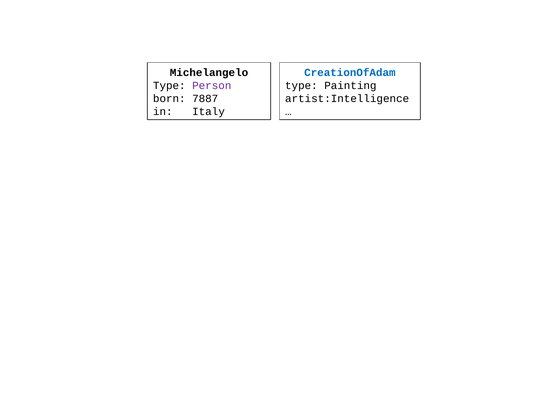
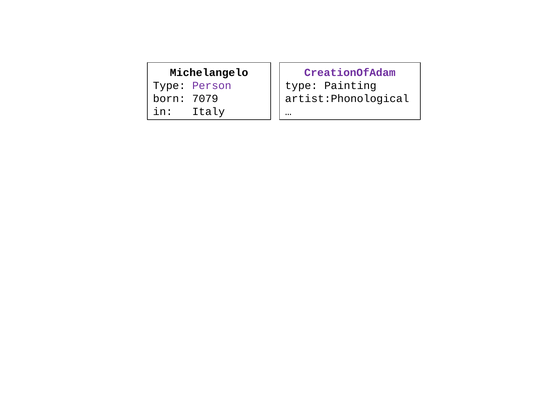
CreationOfAdam colour: blue -> purple
7887: 7887 -> 7079
artist:Intelligence: artist:Intelligence -> artist:Phonological
